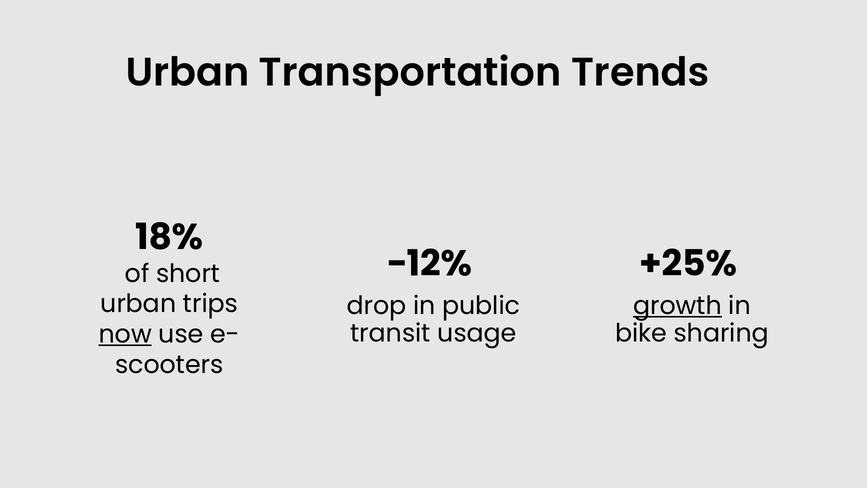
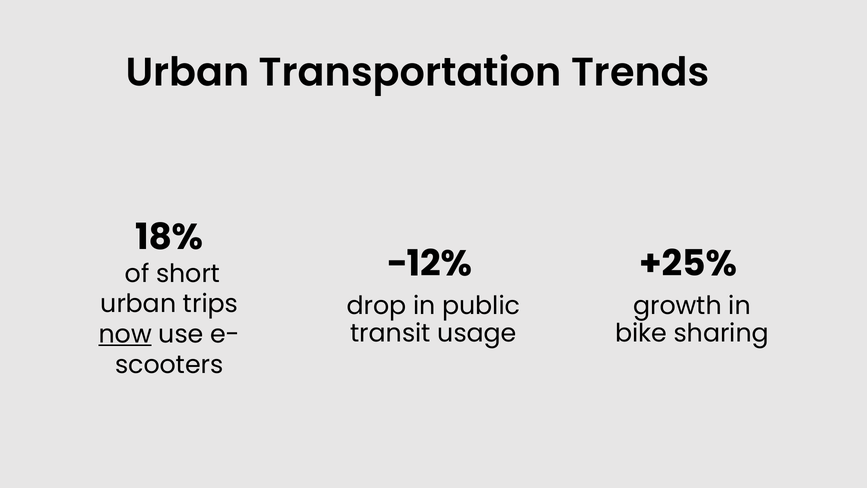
growth underline: present -> none
